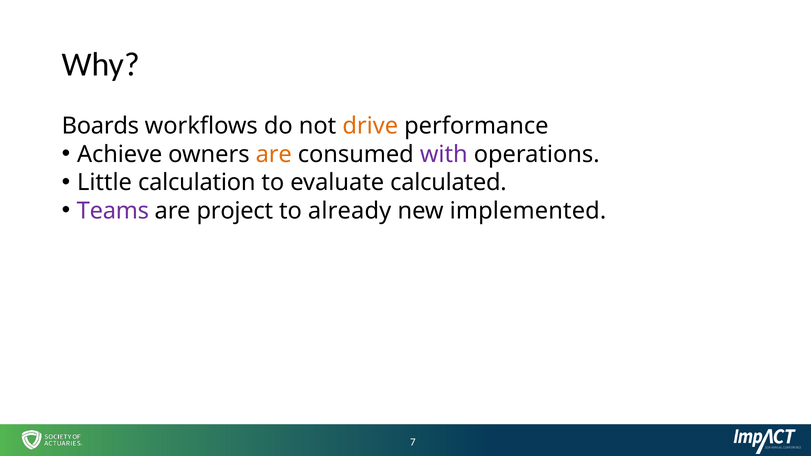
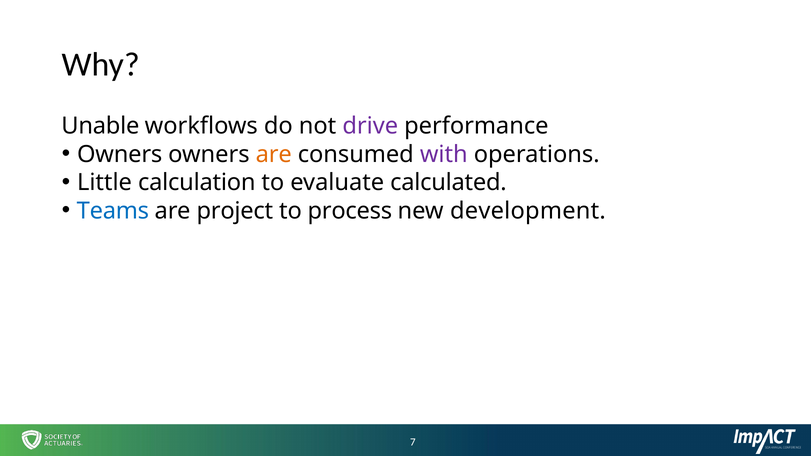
Boards: Boards -> Unable
drive colour: orange -> purple
Achieve at (120, 154): Achieve -> Owners
Teams colour: purple -> blue
already: already -> process
implemented: implemented -> development
